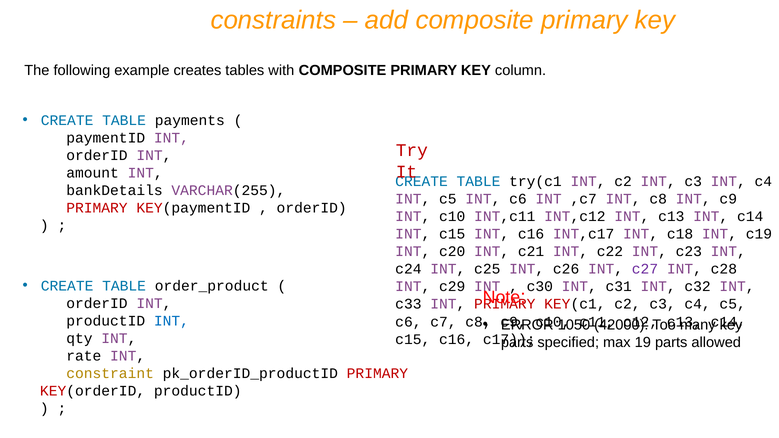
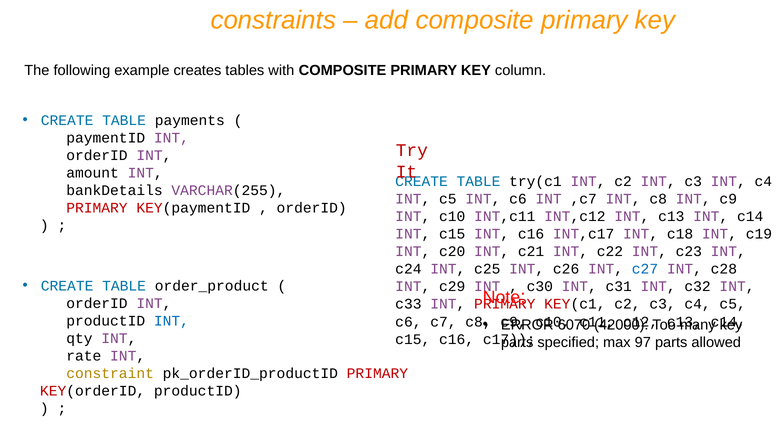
c27 colour: purple -> blue
1050: 1050 -> 6070
19: 19 -> 97
